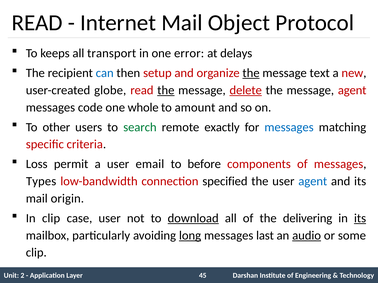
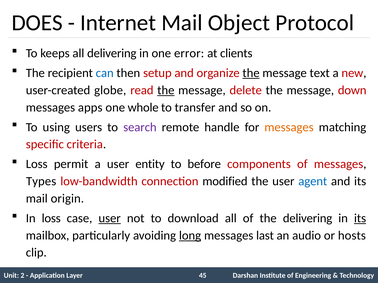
READ at (37, 23): READ -> DOES
all transport: transport -> delivering
delays: delays -> clients
delete underline: present -> none
message agent: agent -> down
code: code -> apps
amount: amount -> transfer
other: other -> using
search colour: green -> purple
exactly: exactly -> handle
messages at (289, 127) colour: blue -> orange
email: email -> entity
specified: specified -> modified
In clip: clip -> loss
user at (110, 219) underline: none -> present
download underline: present -> none
audio underline: present -> none
some: some -> hosts
